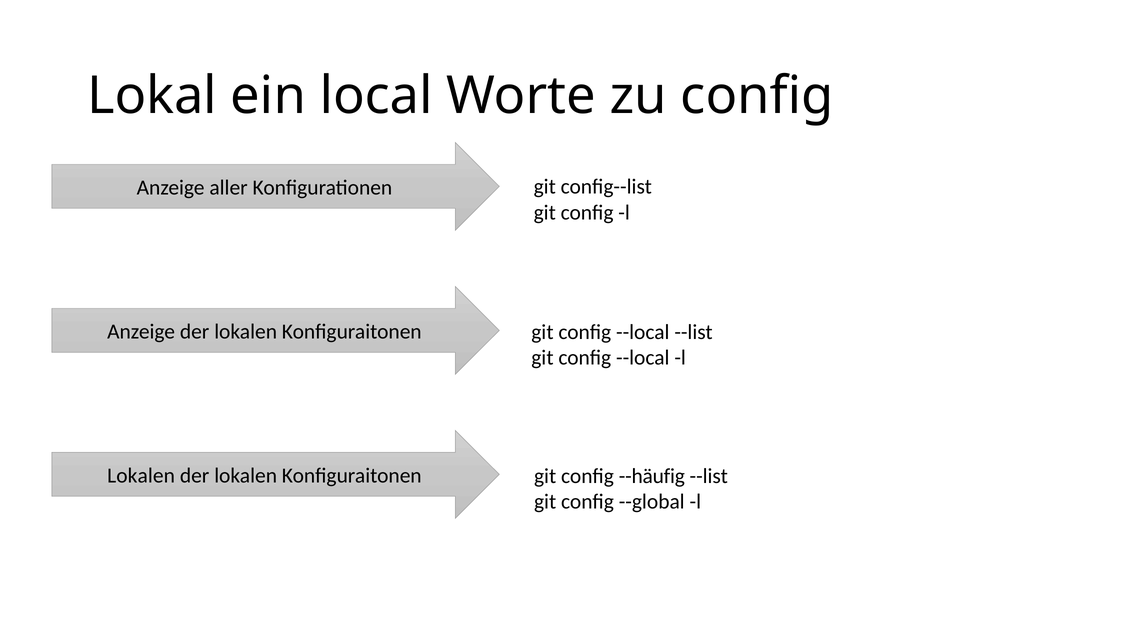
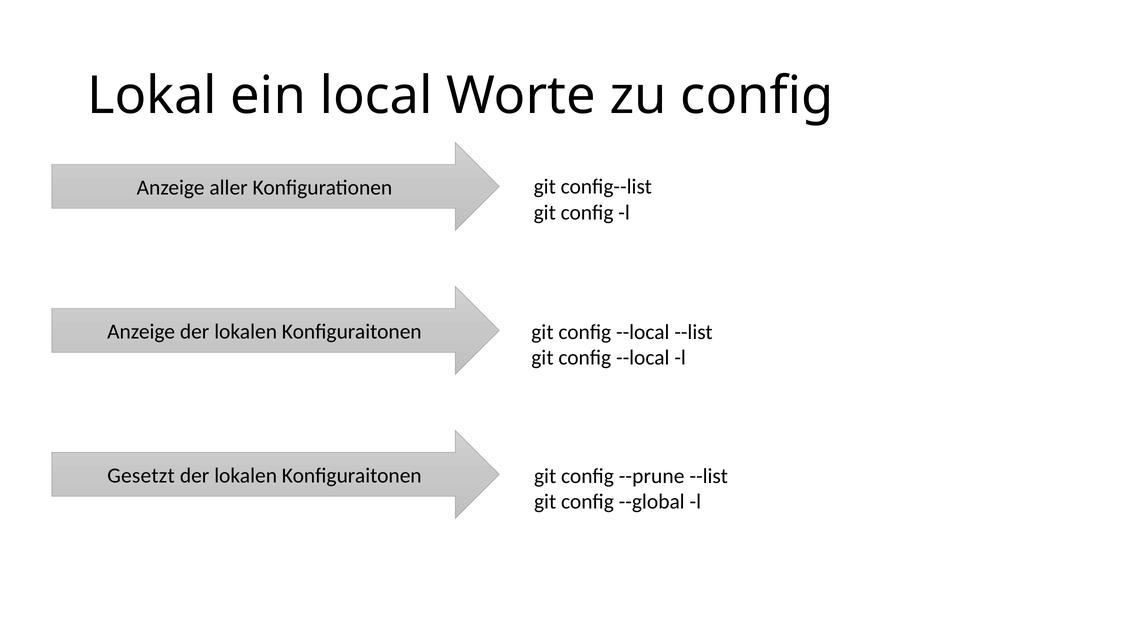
Lokalen at (141, 476): Lokalen -> Gesetzt
--häufig: --häufig -> --prune
